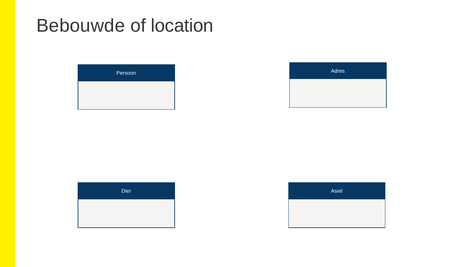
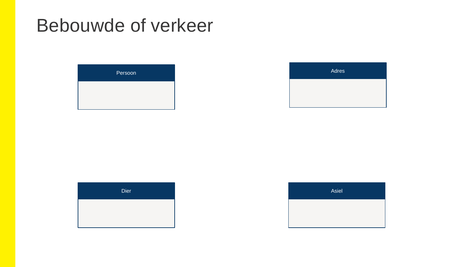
location: location -> verkeer
